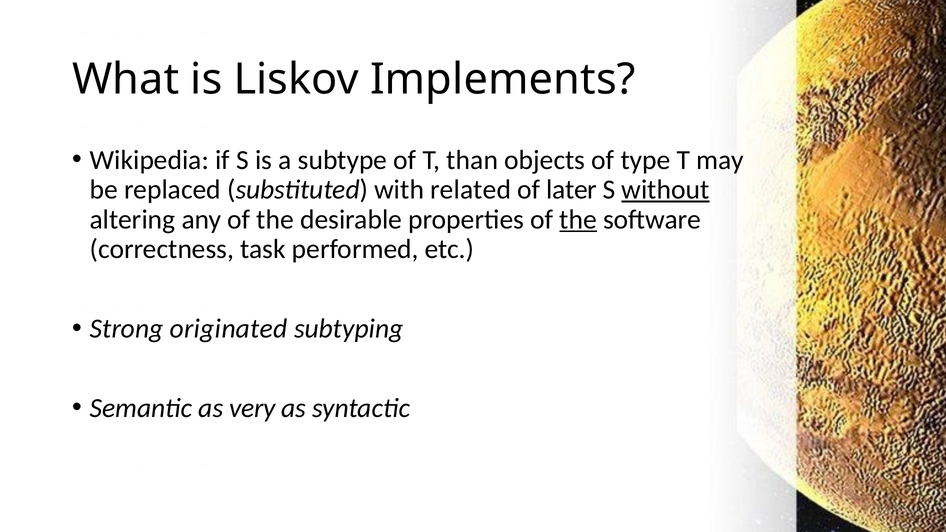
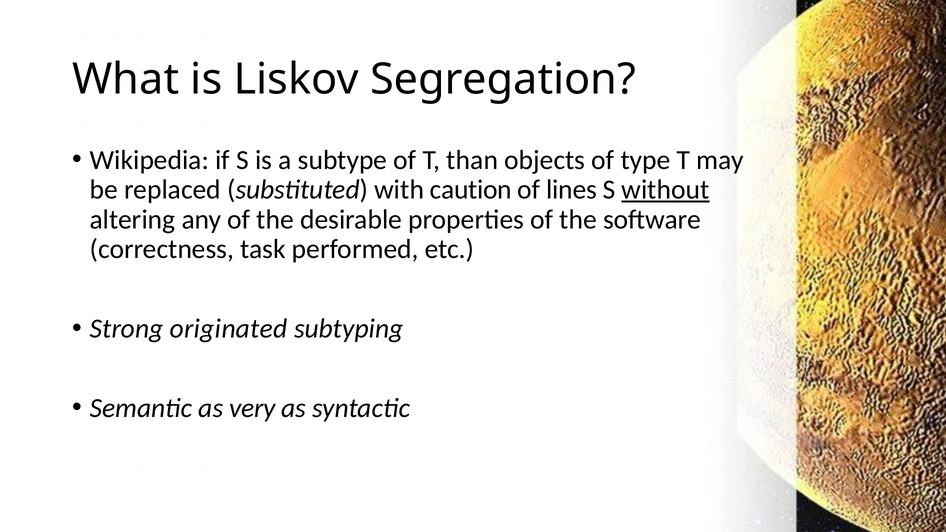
Implements: Implements -> Segregation
related: related -> caution
later: later -> lines
the at (578, 220) underline: present -> none
